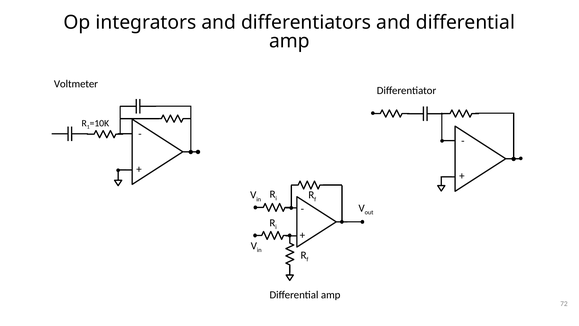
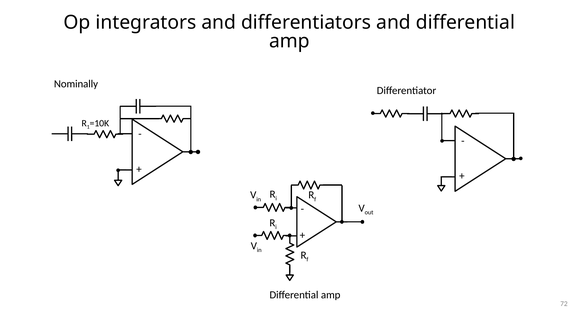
Voltmeter: Voltmeter -> Nominally
